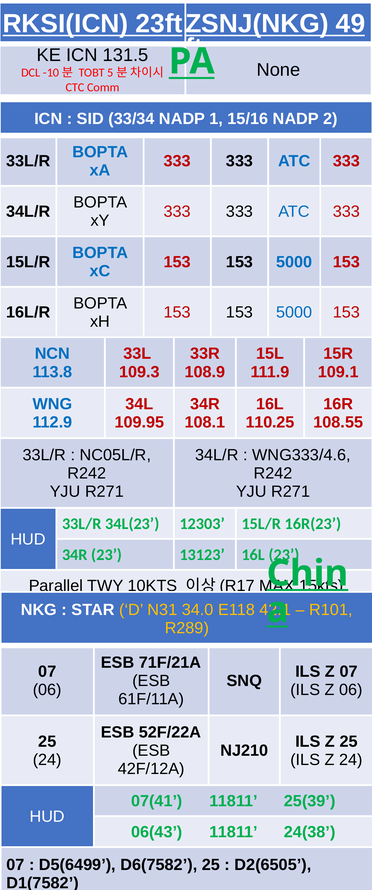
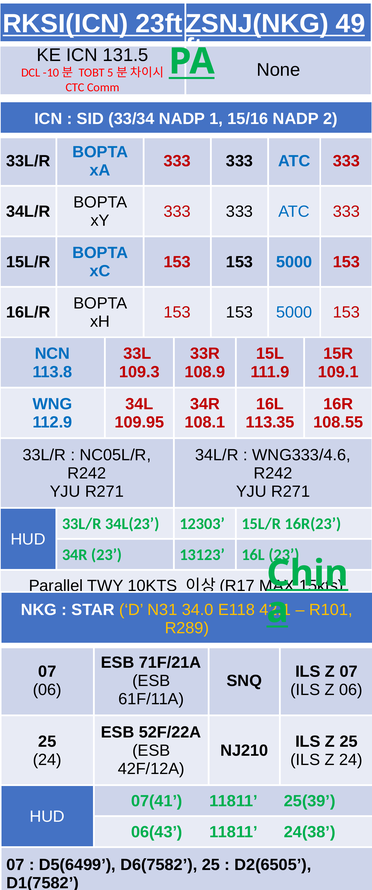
110.25: 110.25 -> 113.35
